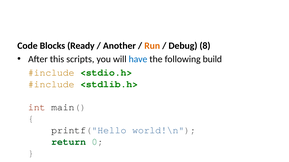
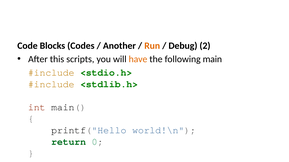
Ready: Ready -> Codes
8: 8 -> 2
have colour: blue -> orange
build: build -> main
